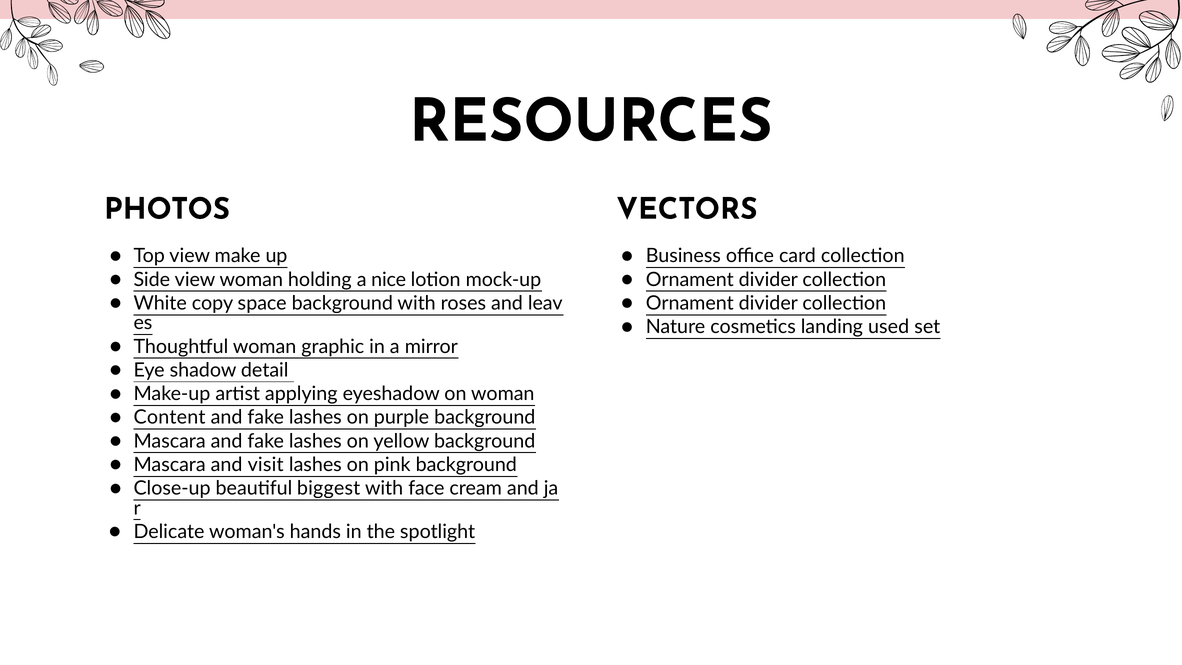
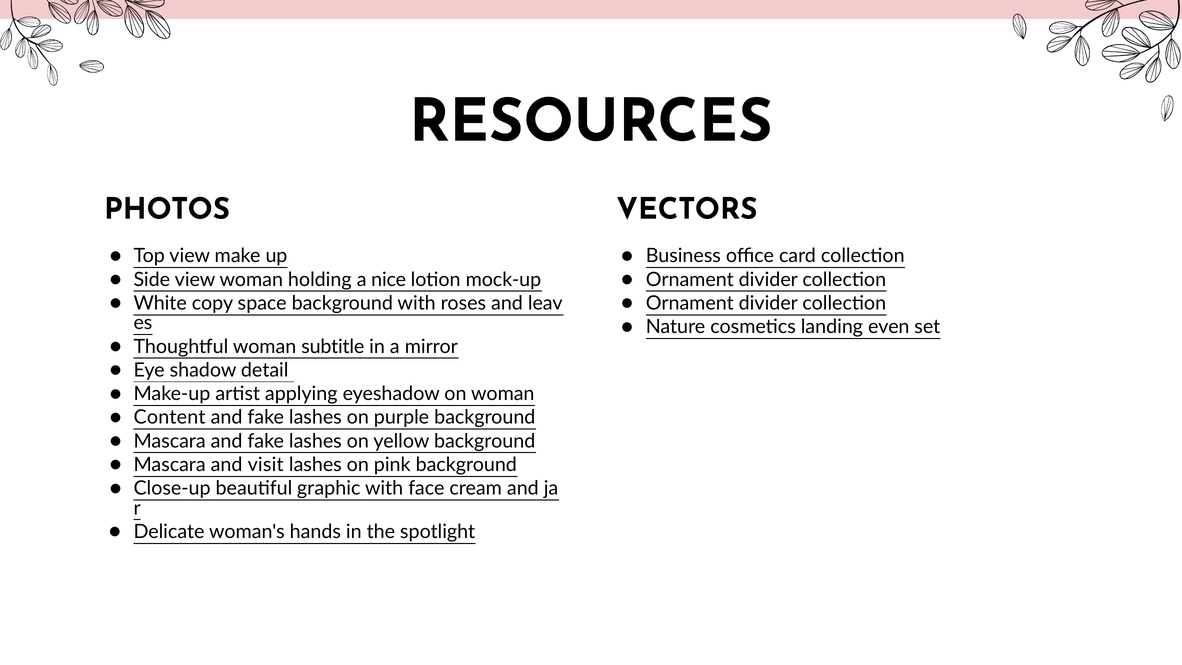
used: used -> even
graphic: graphic -> subtitle
biggest: biggest -> graphic
